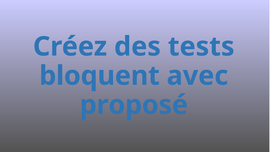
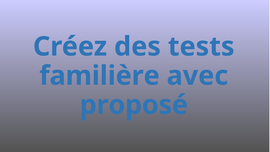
bloquent: bloquent -> familière
